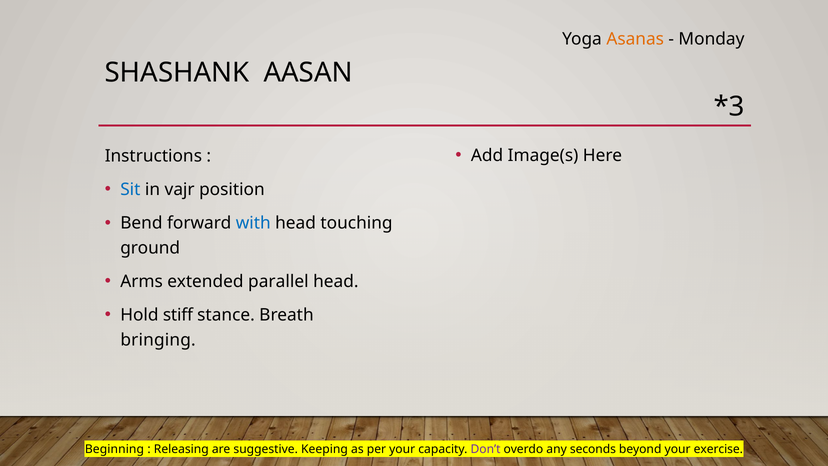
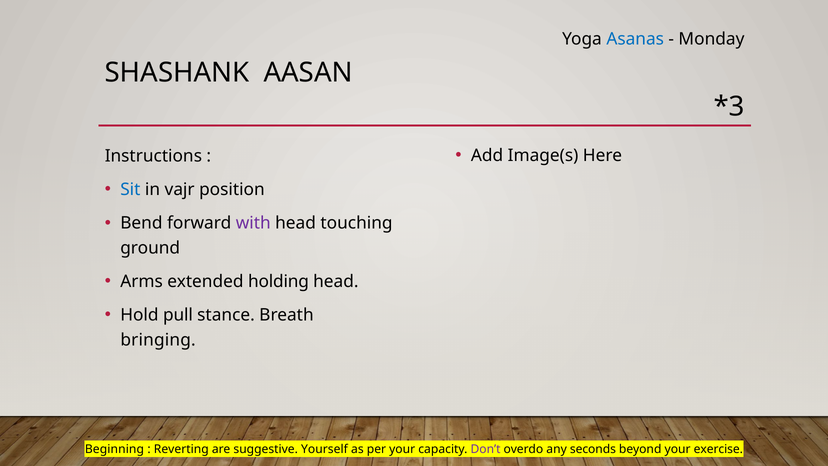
Asanas colour: orange -> blue
with colour: blue -> purple
parallel: parallel -> holding
stiff: stiff -> pull
Releasing: Releasing -> Reverting
Keeping: Keeping -> Yourself
